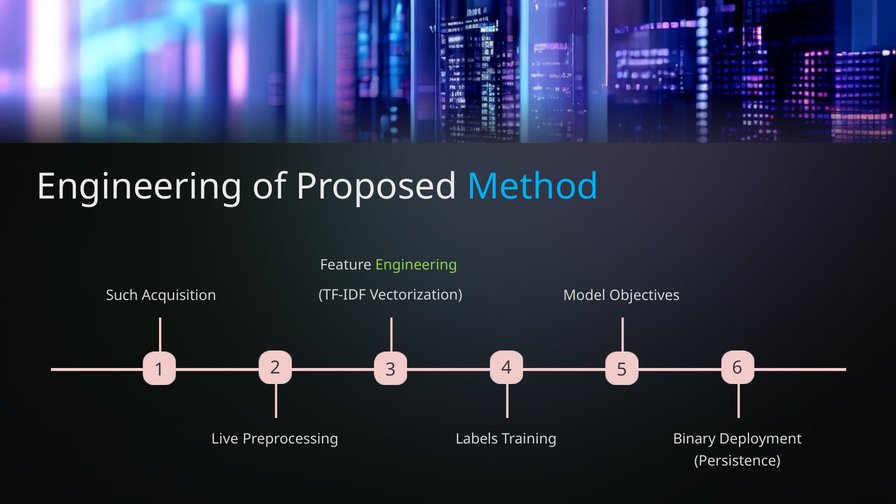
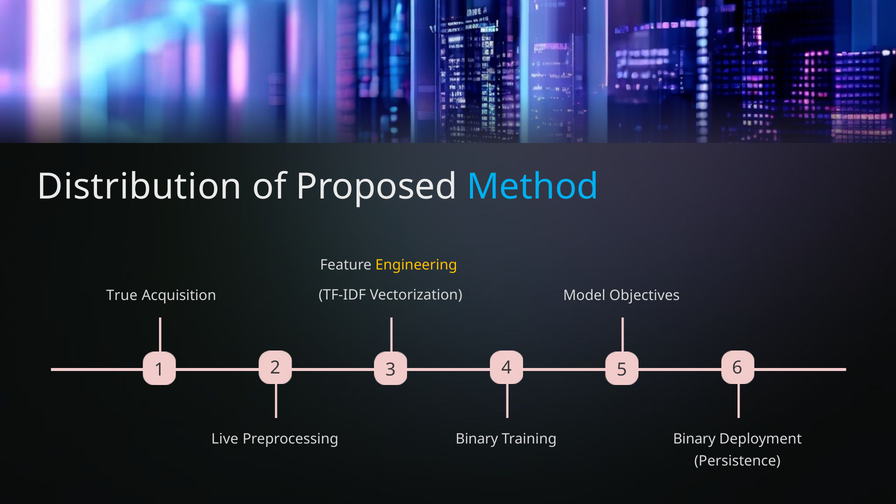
Engineering at (140, 187): Engineering -> Distribution
Engineering at (416, 265) colour: light green -> yellow
Such: Such -> True
Labels at (477, 439): Labels -> Binary
